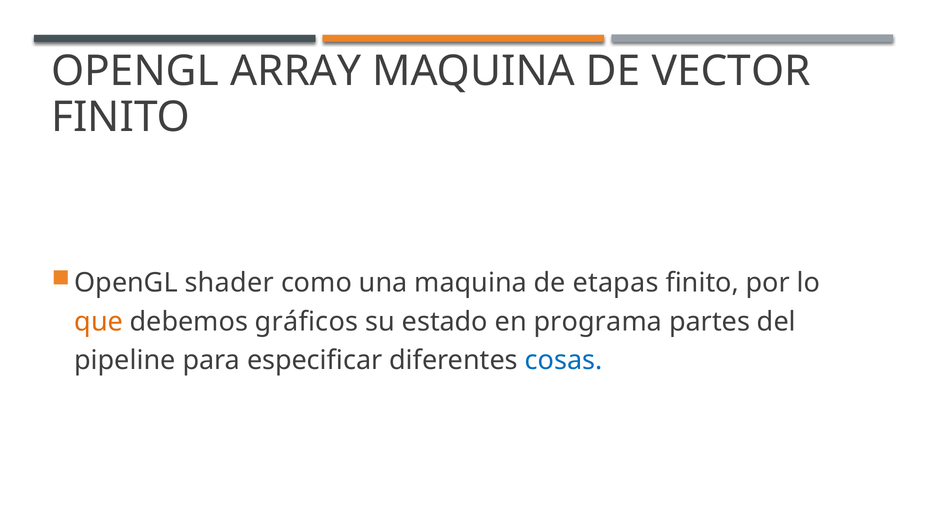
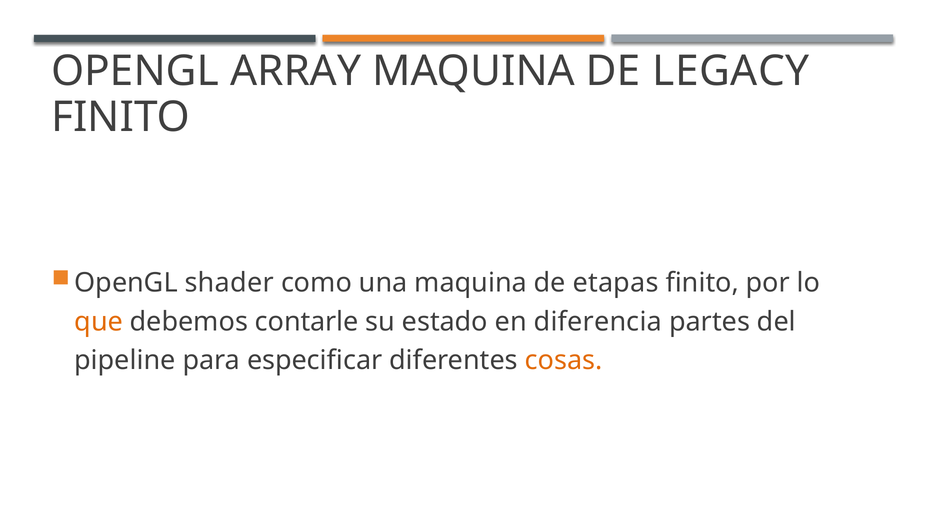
VECTOR: VECTOR -> LEGACY
gráficos: gráficos -> contarle
programa: programa -> diferencia
cosas colour: blue -> orange
